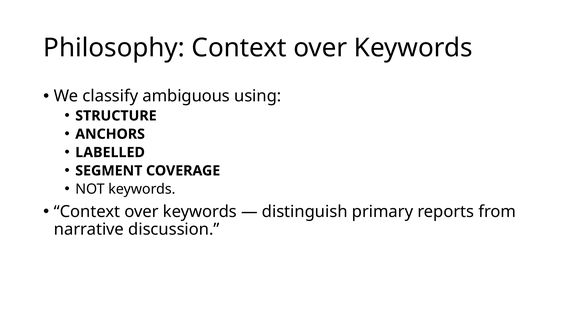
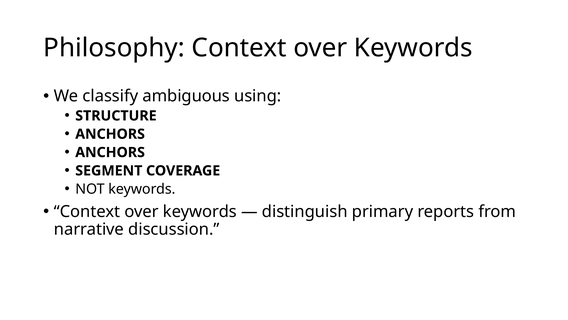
LABELLED at (110, 152): LABELLED -> ANCHORS
